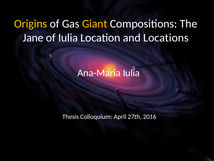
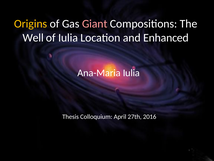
Giant colour: yellow -> pink
Jane: Jane -> Well
Locations: Locations -> Enhanced
